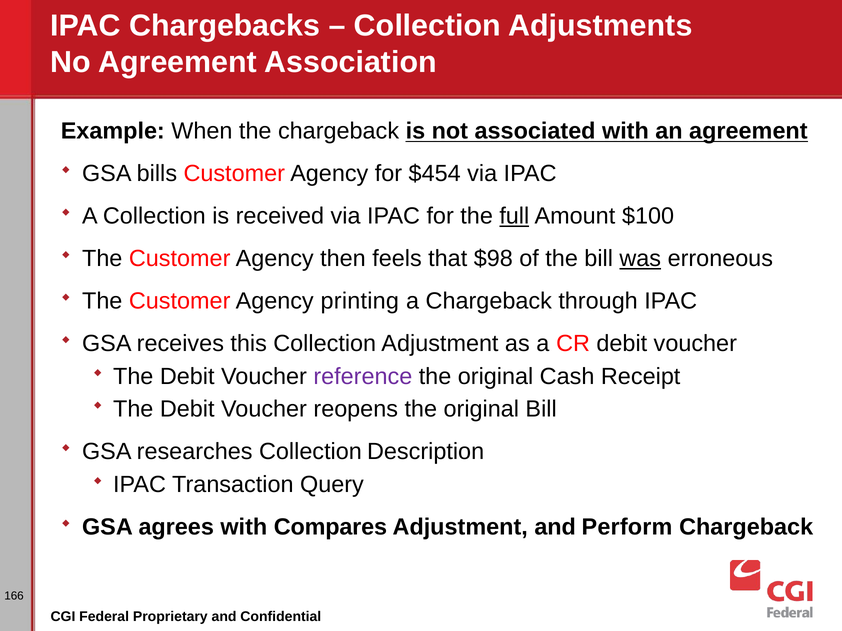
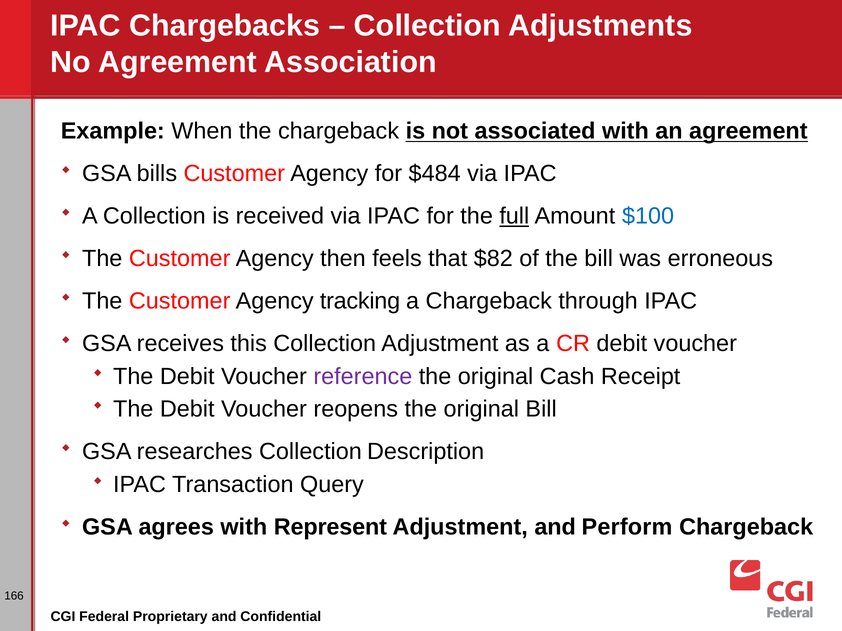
$454: $454 -> $484
$100 colour: black -> blue
$98: $98 -> $82
was underline: present -> none
printing: printing -> tracking
Compares: Compares -> Represent
